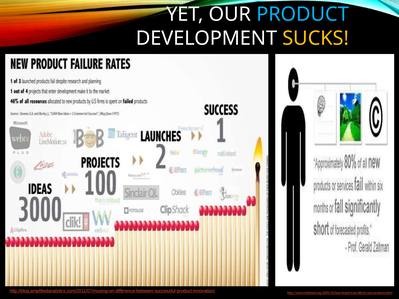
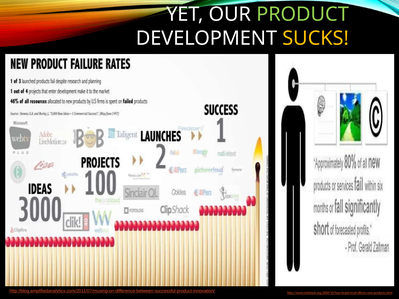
PRODUCT colour: light blue -> light green
